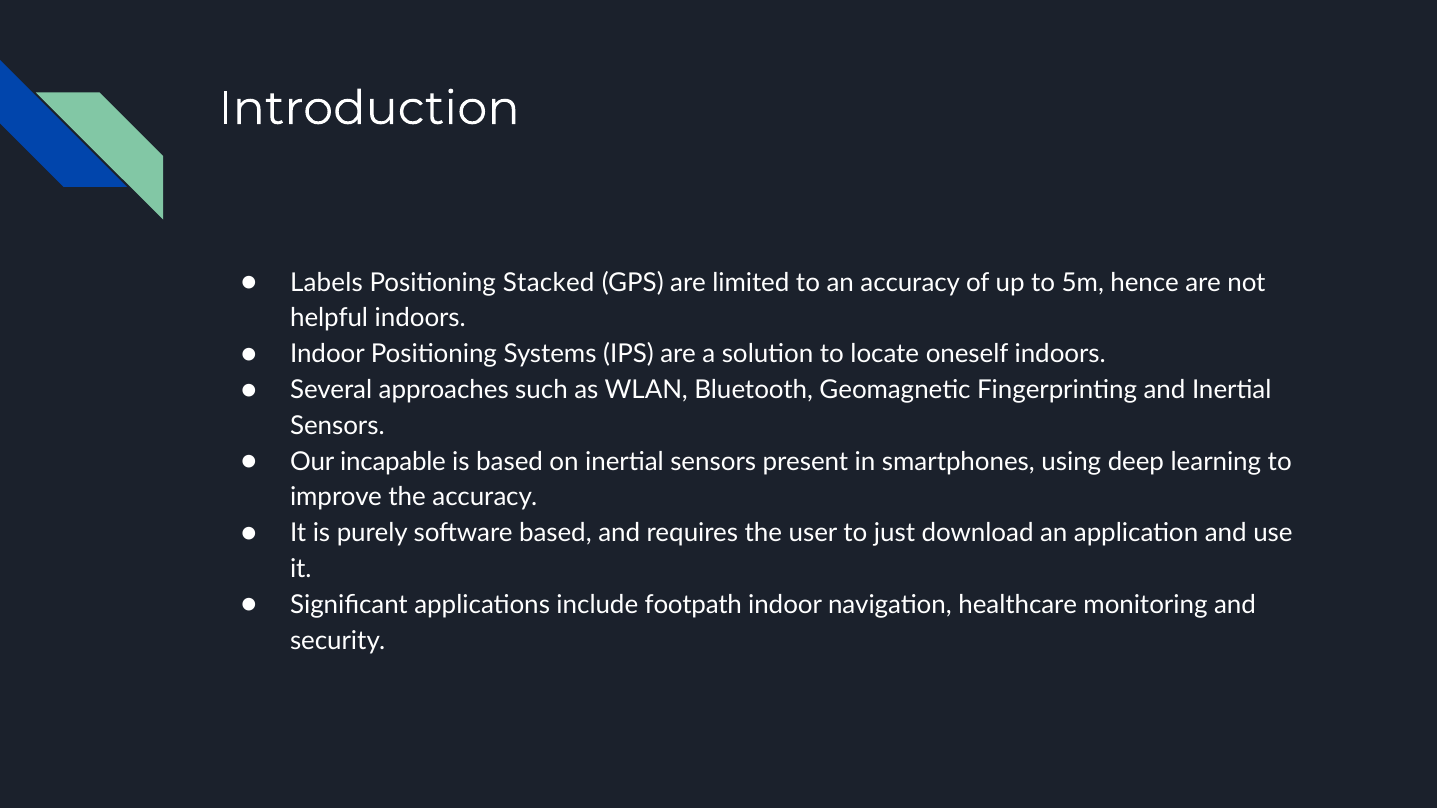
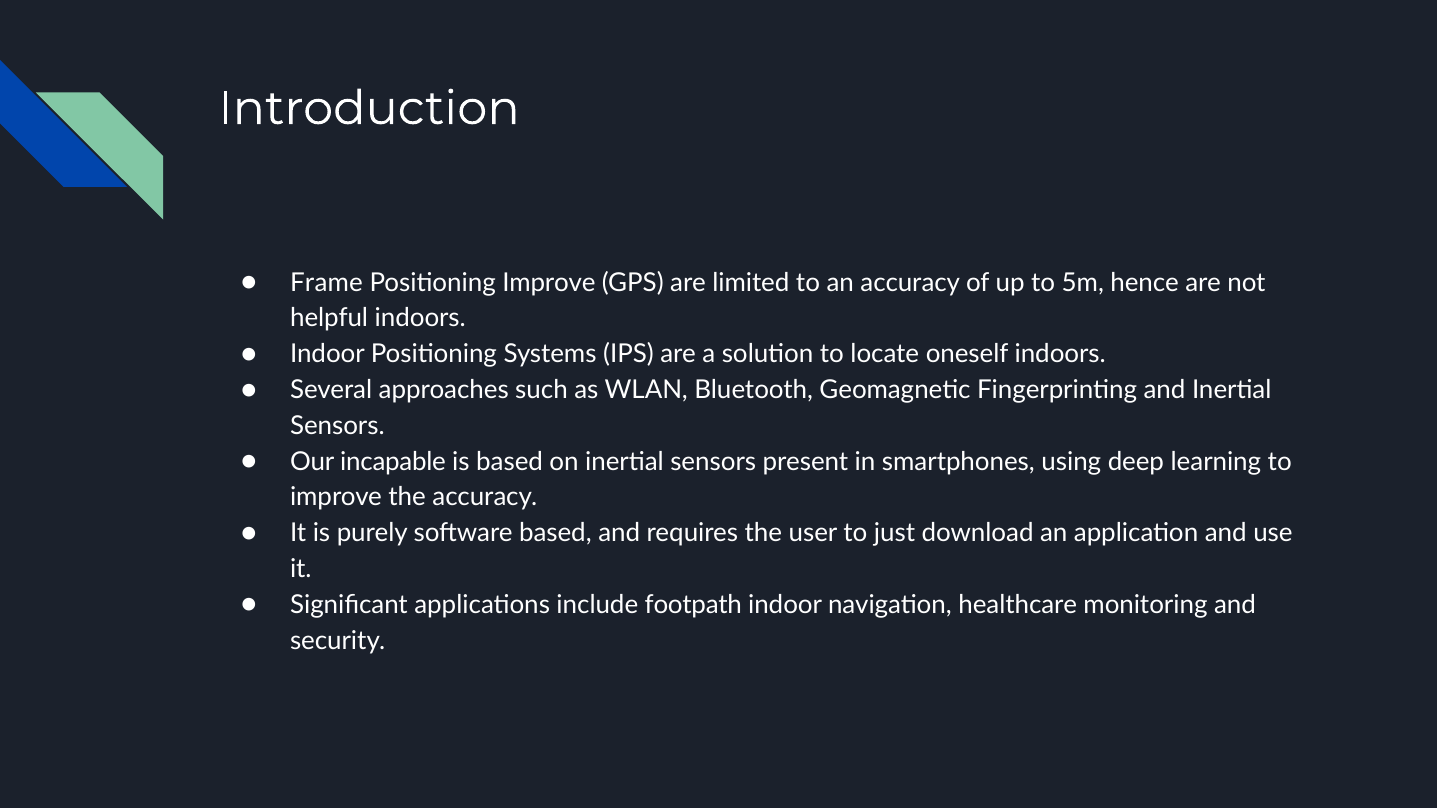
Labels: Labels -> Frame
Positioning Stacked: Stacked -> Improve
